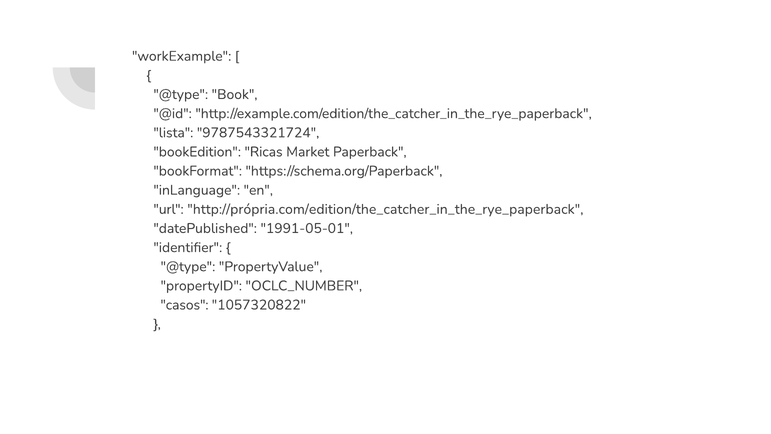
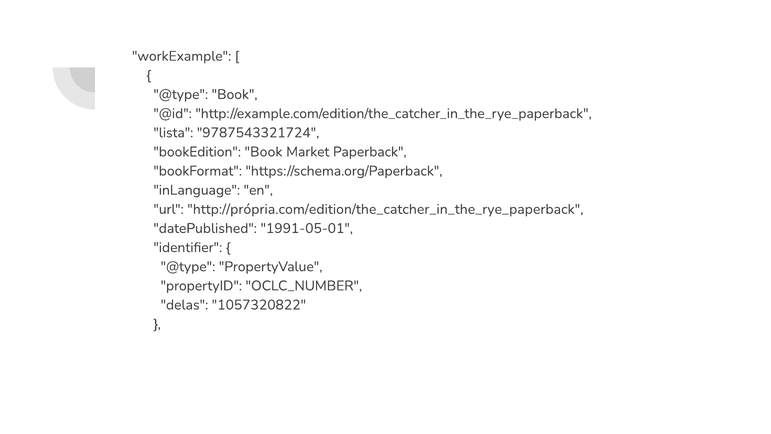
bookEdition Ricas: Ricas -> Book
casos: casos -> delas
